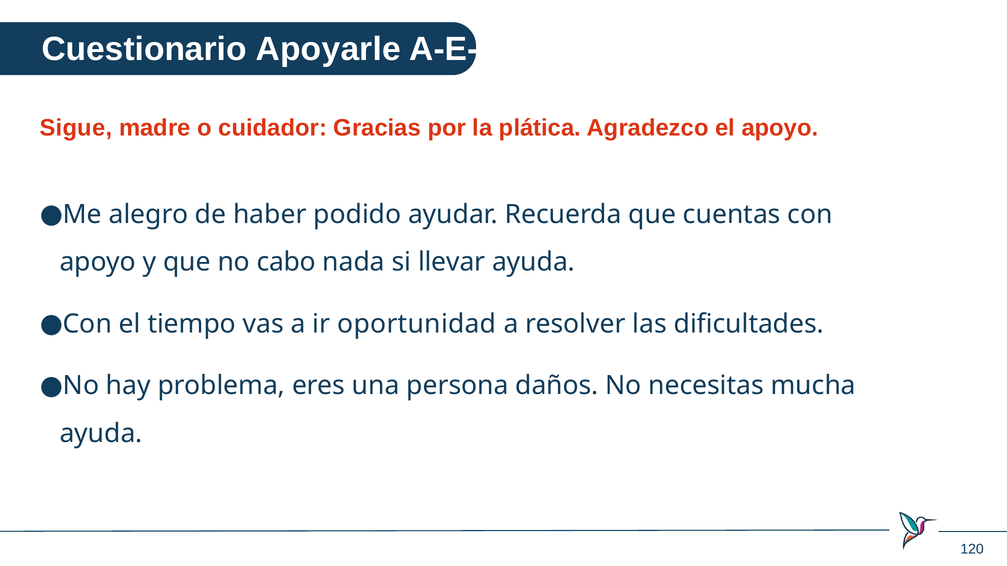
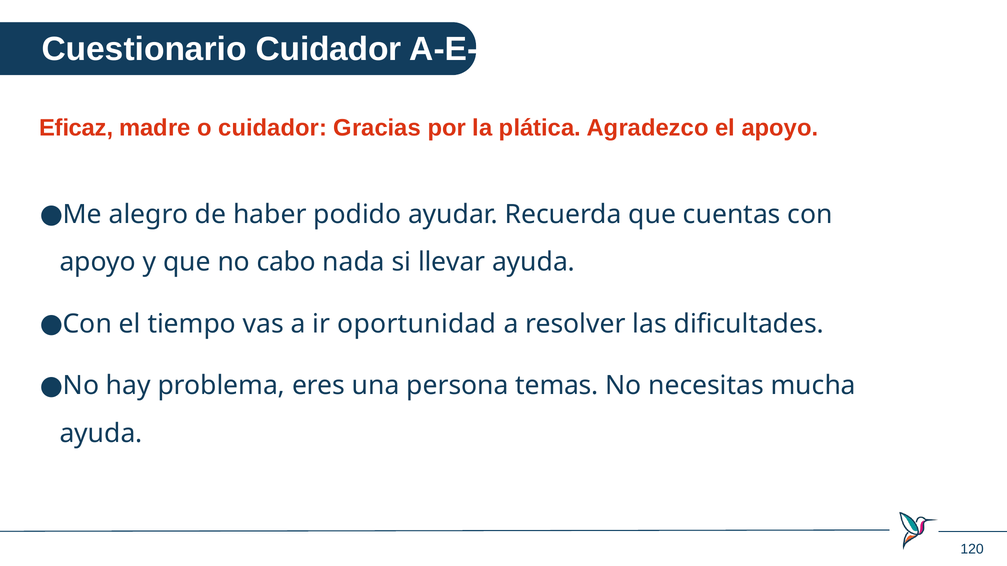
Cuestionario Apoyarle: Apoyarle -> Cuidador
Sigue: Sigue -> Eficaz
daños: daños -> temas
